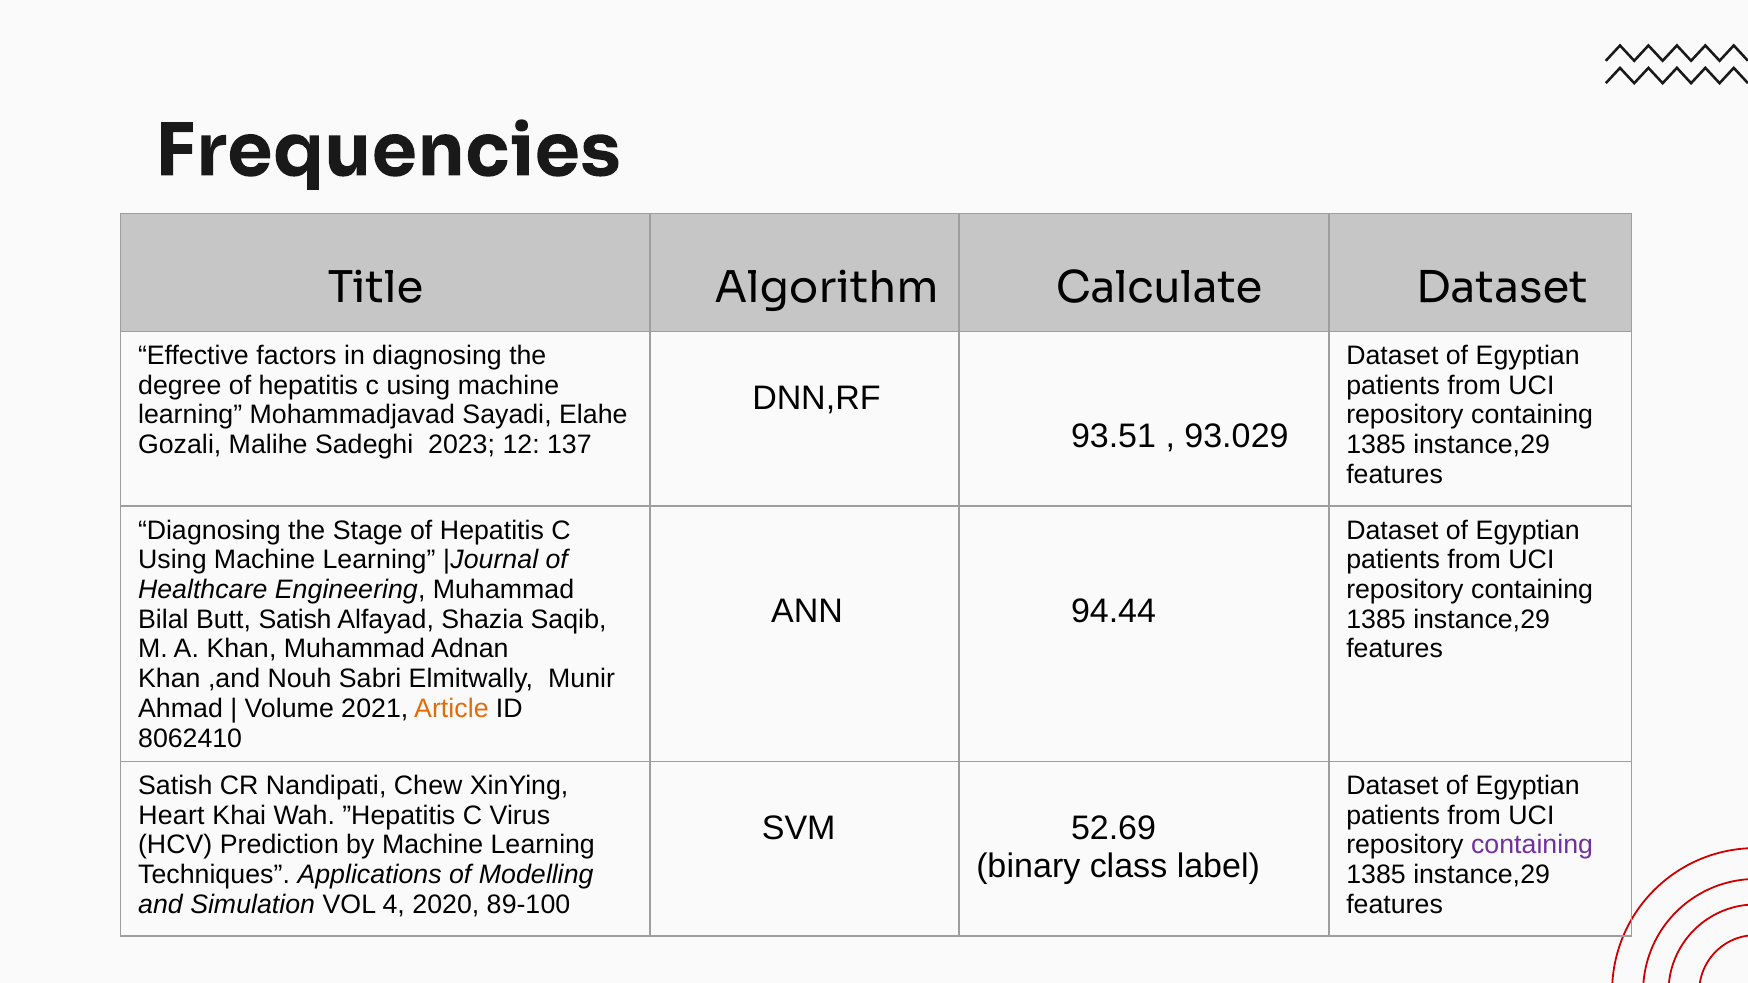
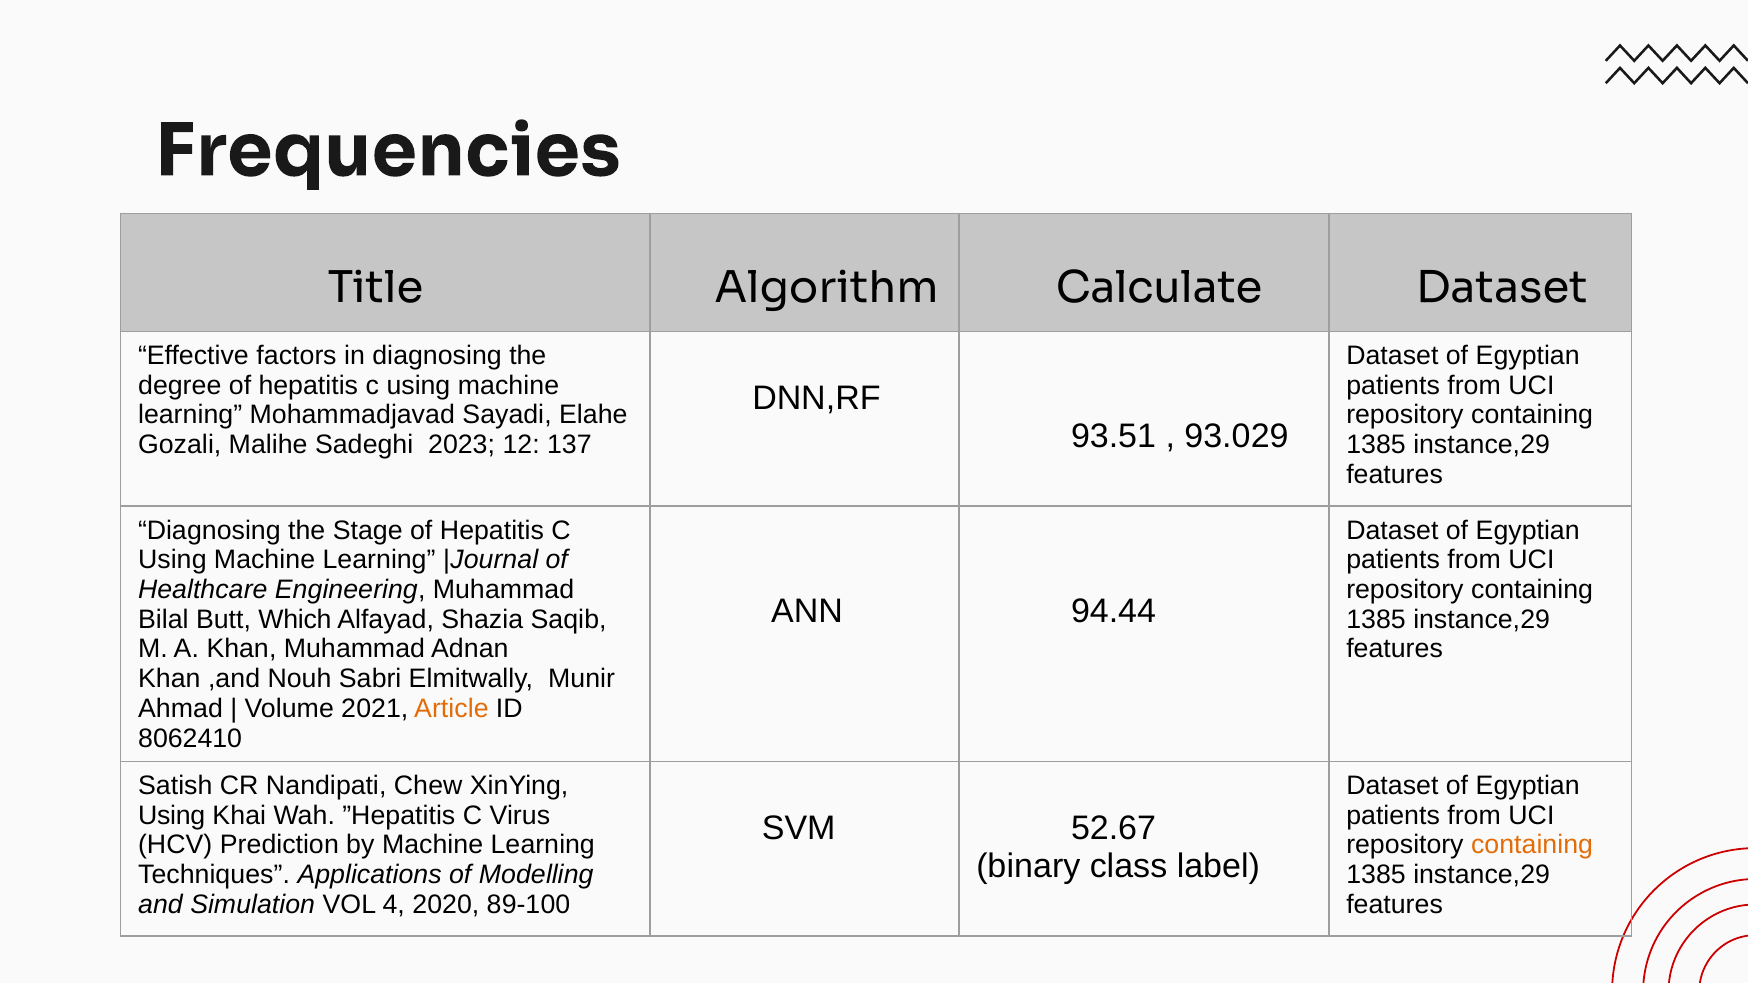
Butt Satish: Satish -> Which
Heart at (171, 816): Heart -> Using
52.69: 52.69 -> 52.67
containing at (1532, 845) colour: purple -> orange
